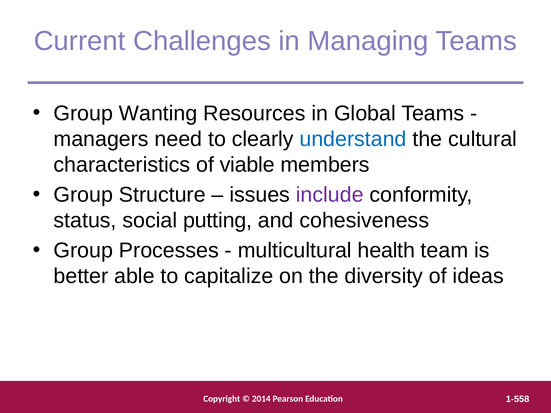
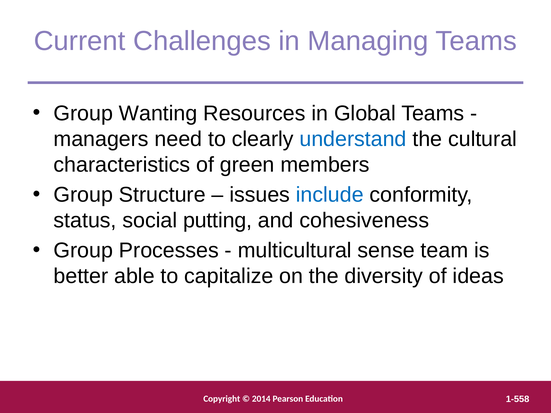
viable: viable -> green
include colour: purple -> blue
health: health -> sense
